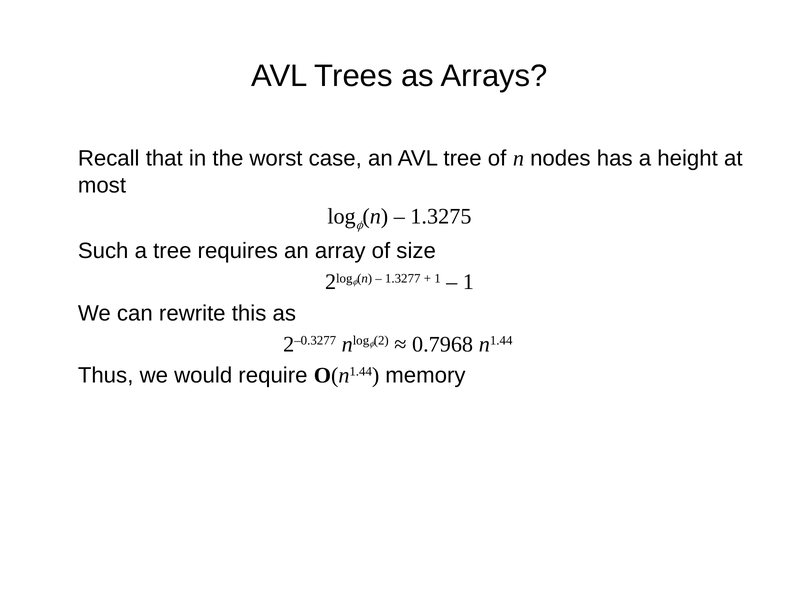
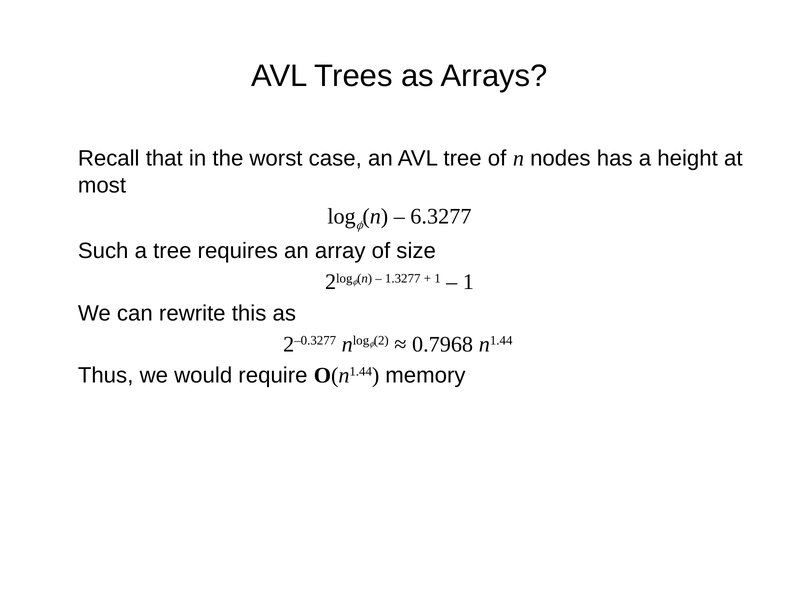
1.3275: 1.3275 -> 6.3277
